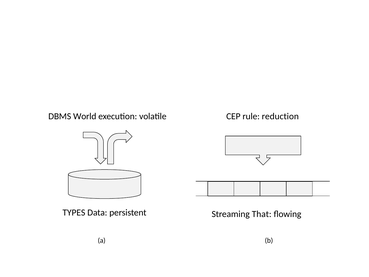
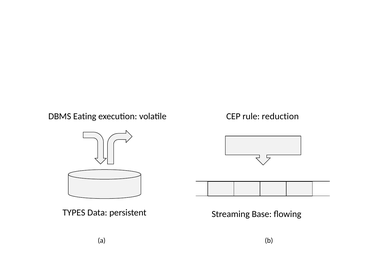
World: World -> Eating
That: That -> Base
